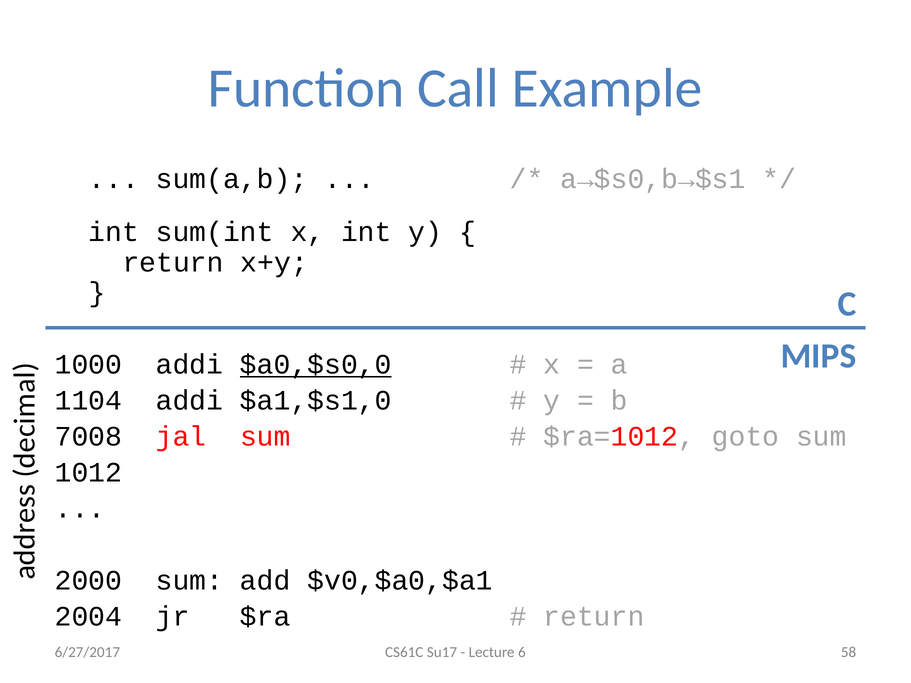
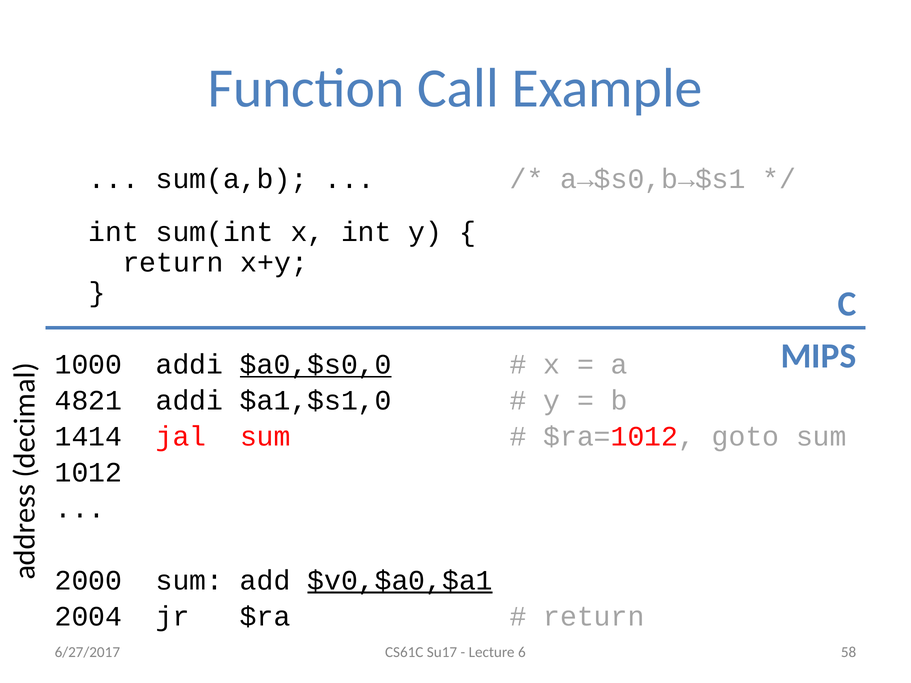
1104: 1104 -> 4821
7008: 7008 -> 1414
$v0,$a0,$a1 underline: none -> present
